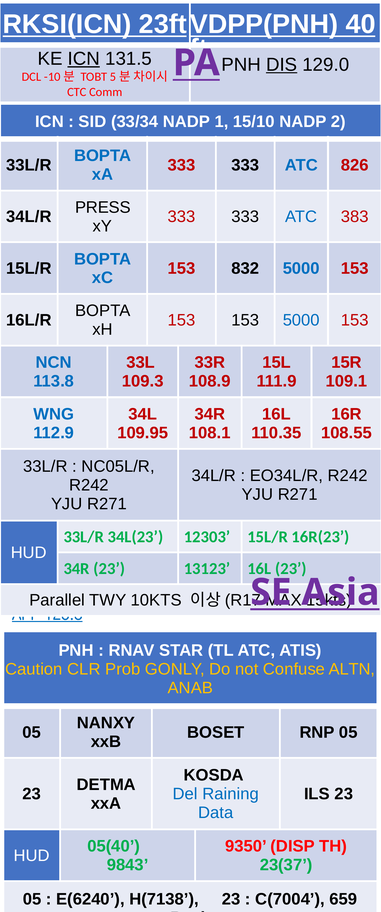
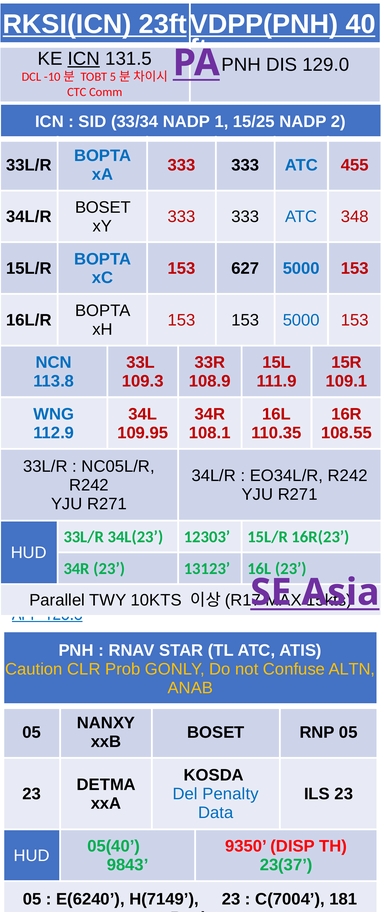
DIS underline: present -> none
15/10: 15/10 -> 15/25
826: 826 -> 455
PRESS at (103, 207): PRESS -> BOSET
383: 383 -> 348
832: 832 -> 627
Raining: Raining -> Penalty
H(7138: H(7138 -> H(7149
659: 659 -> 181
